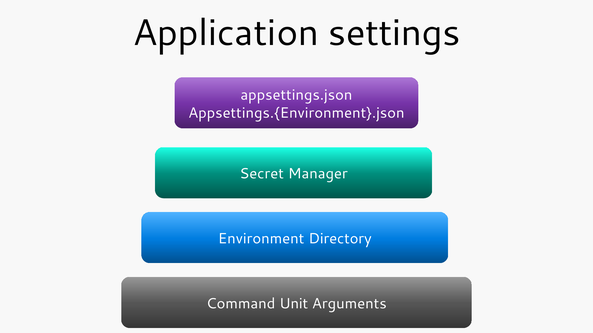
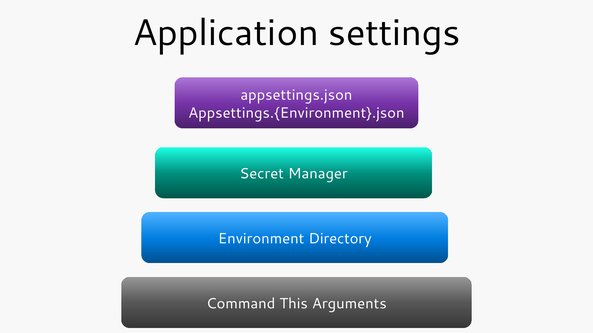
Unit: Unit -> This
